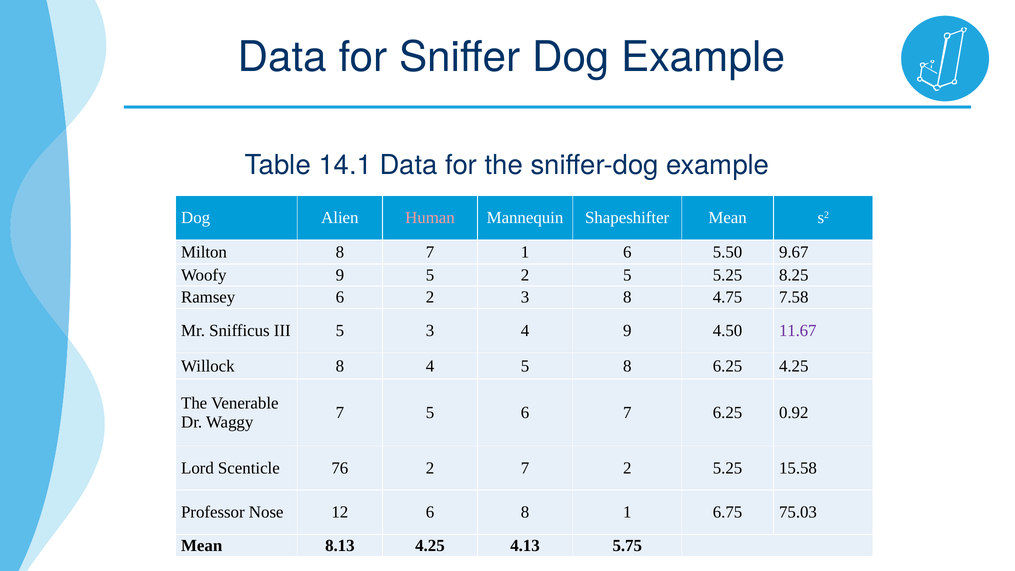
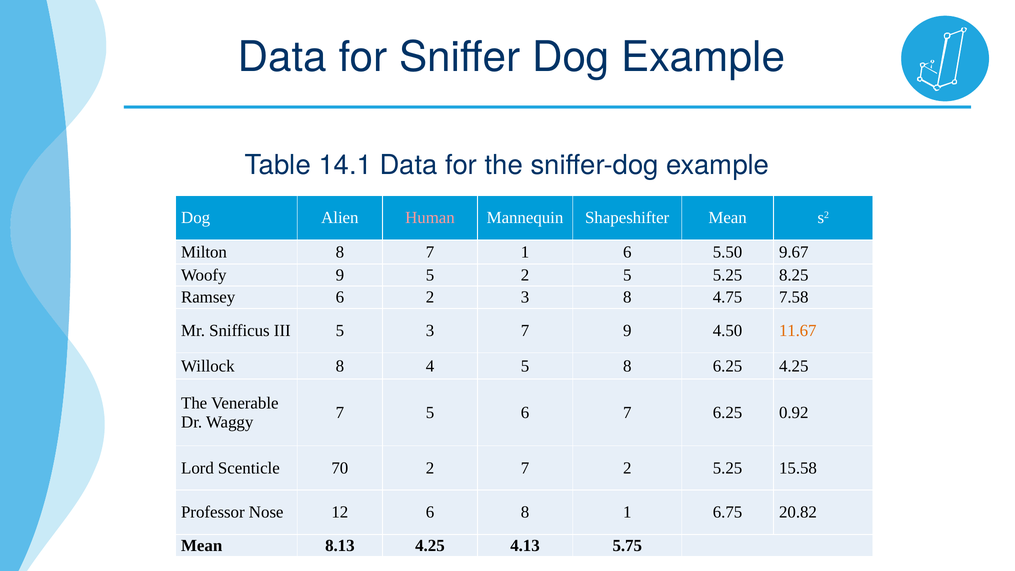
3 4: 4 -> 7
11.67 colour: purple -> orange
76: 76 -> 70
75.03: 75.03 -> 20.82
